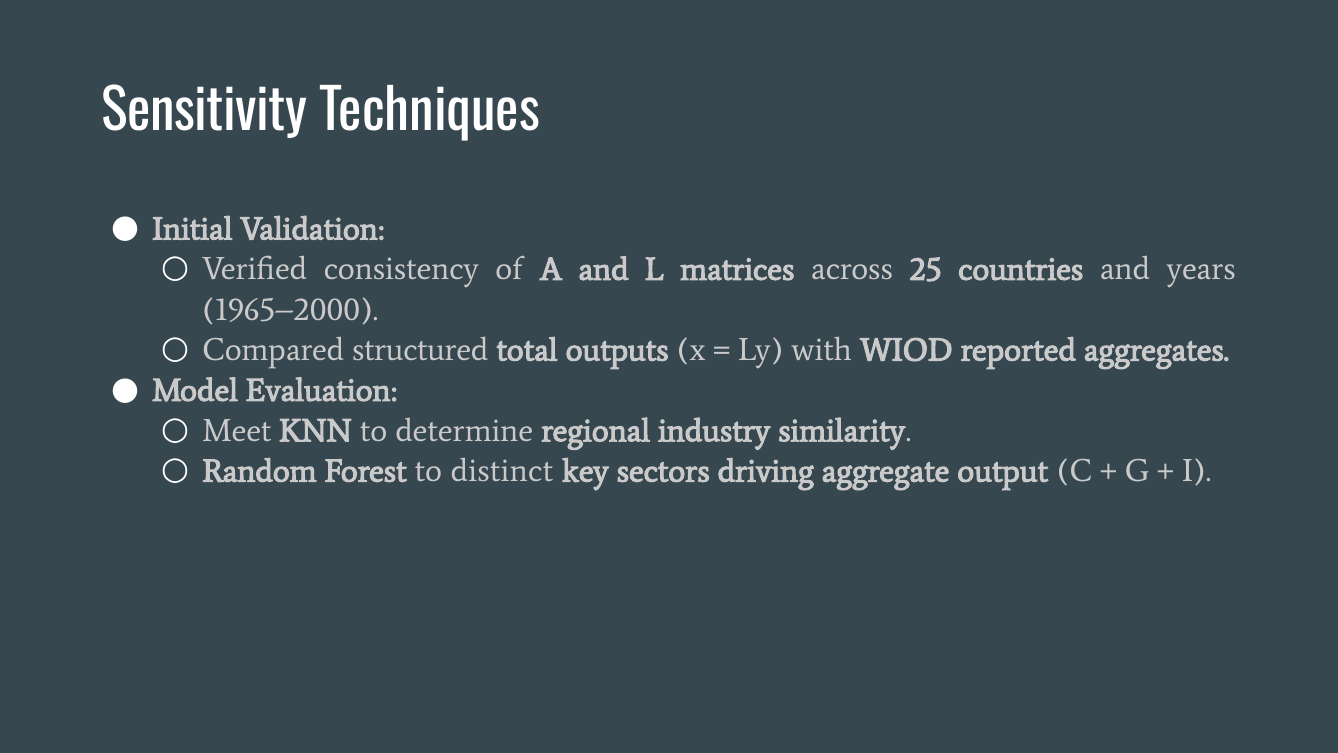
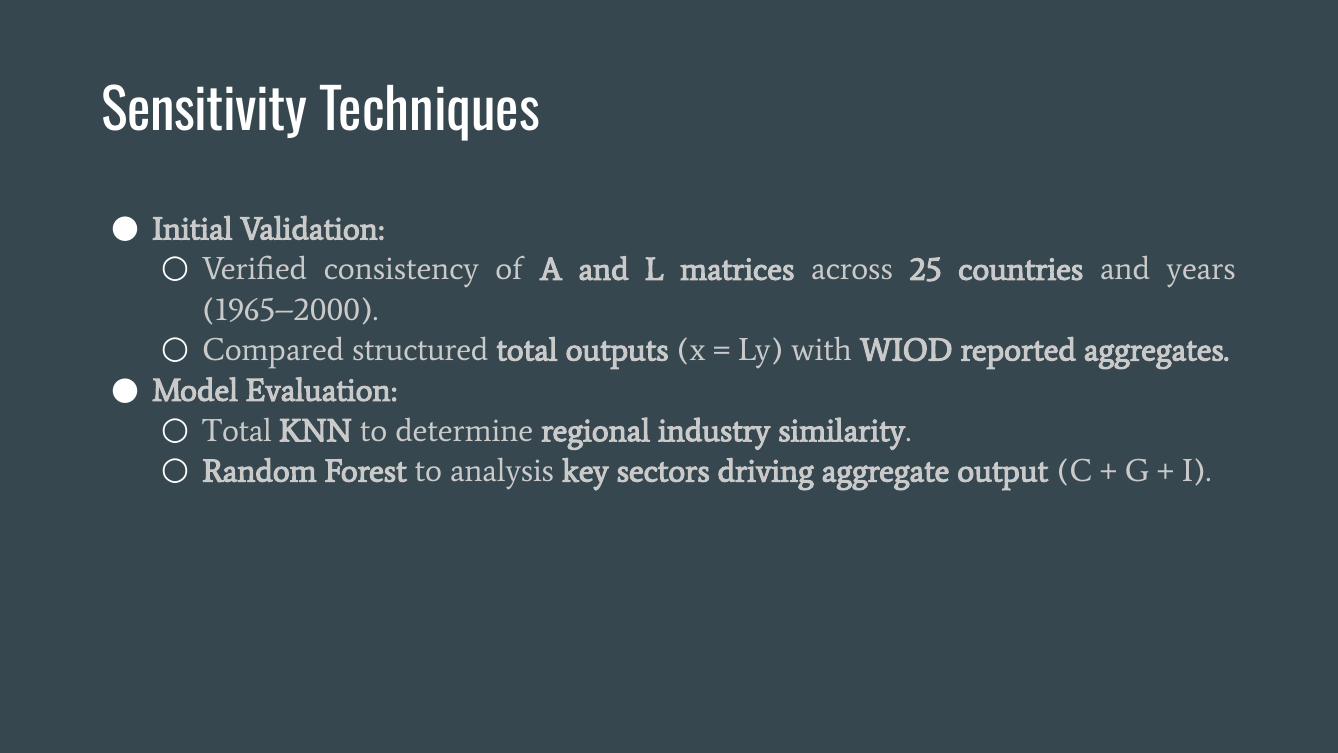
Meet at (237, 430): Meet -> Total
distinct: distinct -> analysis
